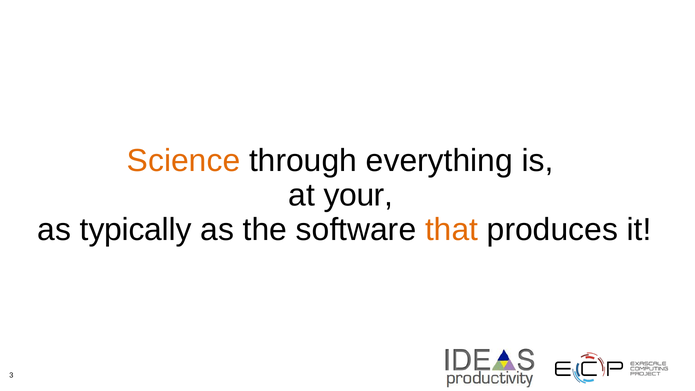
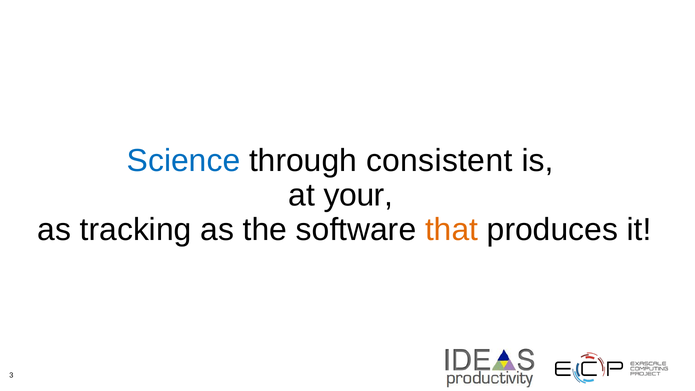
Science colour: orange -> blue
everything: everything -> consistent
typically: typically -> tracking
